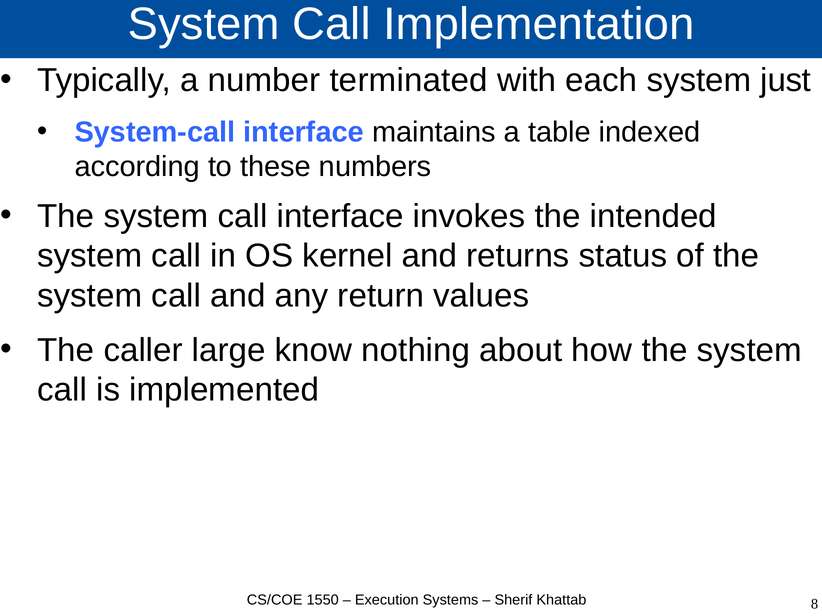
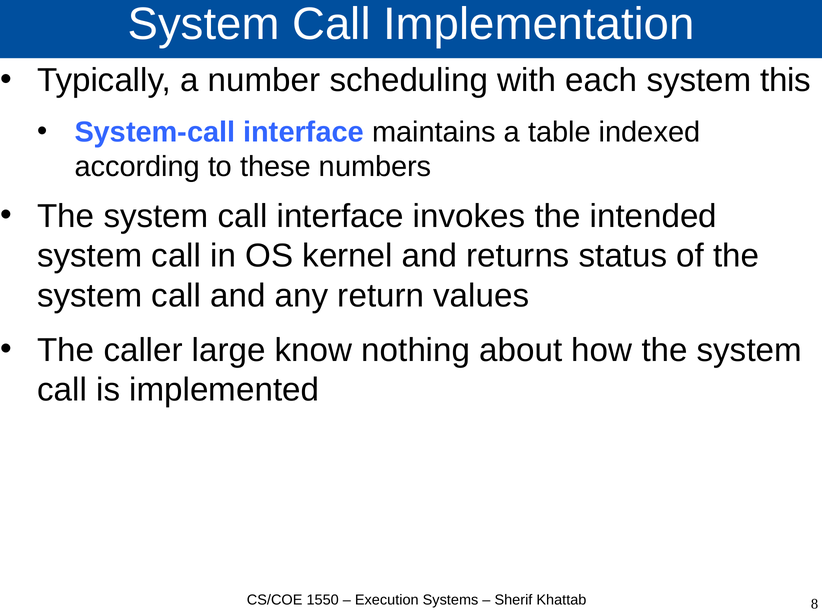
terminated: terminated -> scheduling
just: just -> this
